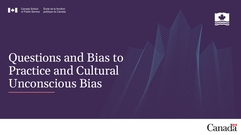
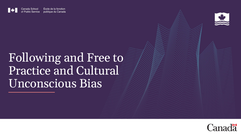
Questions: Questions -> Following
and Bias: Bias -> Free
